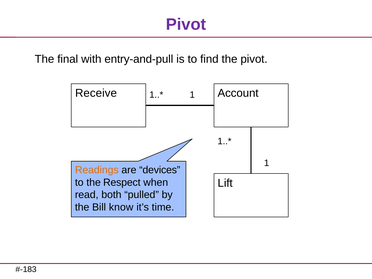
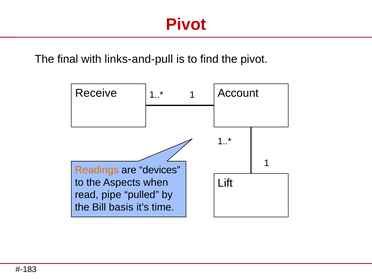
Pivot at (186, 24) colour: purple -> red
entry-and-pull: entry-and-pull -> links-and-pull
Respect: Respect -> Aspects
both: both -> pipe
know: know -> basis
